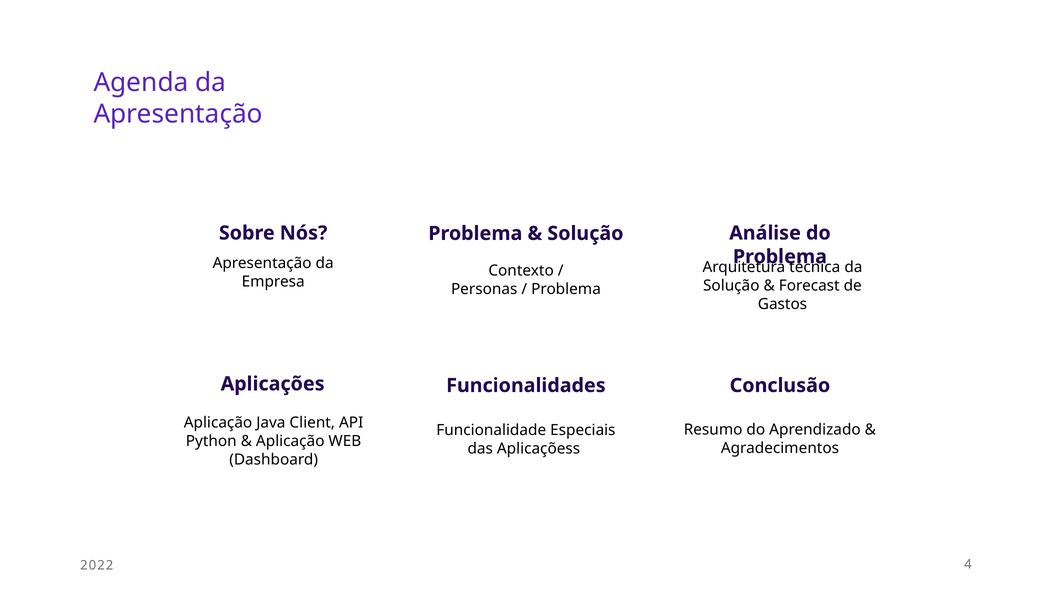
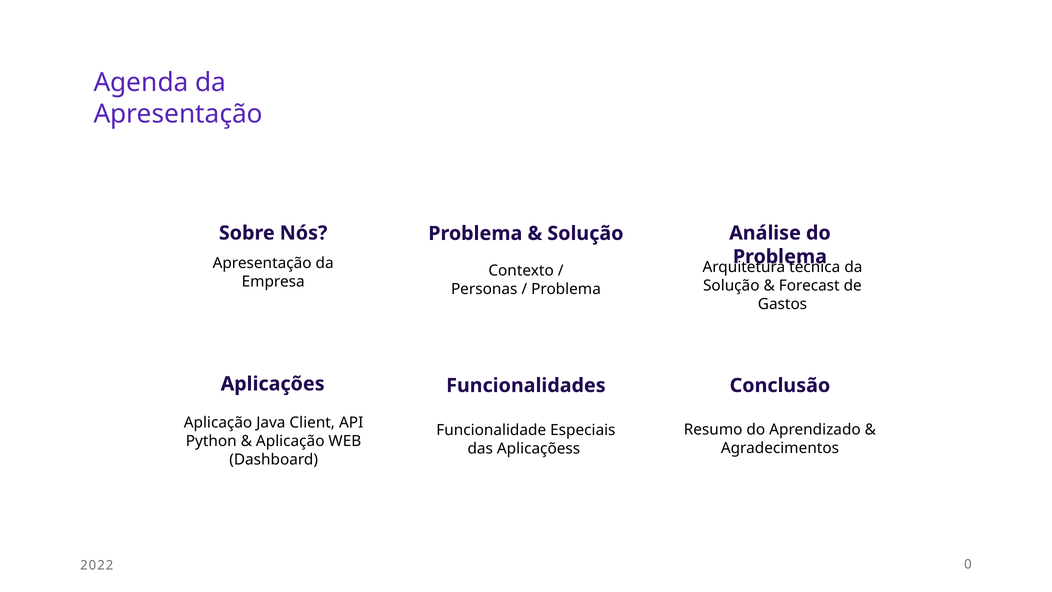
4: 4 -> 0
